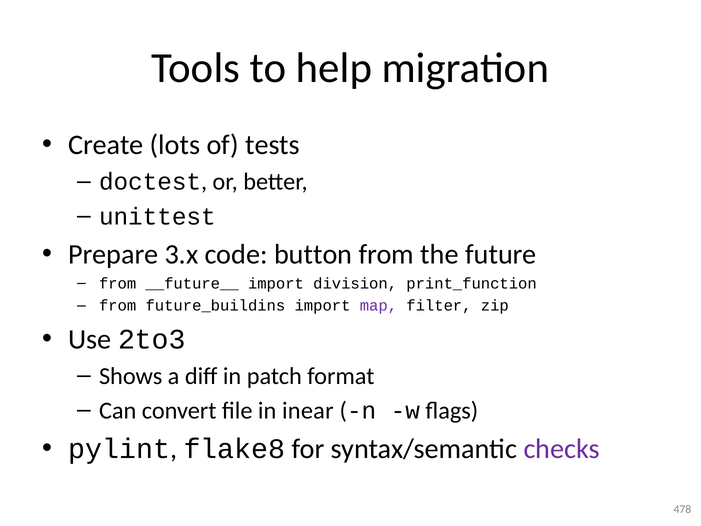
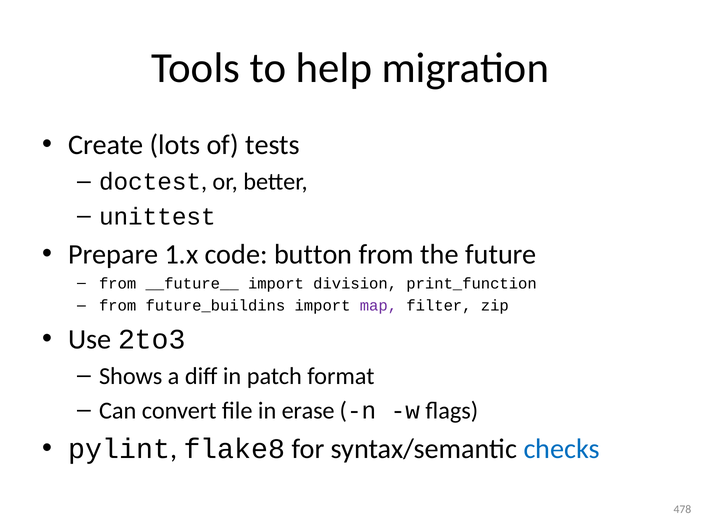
3.x: 3.x -> 1.x
inear: inear -> erase
checks colour: purple -> blue
